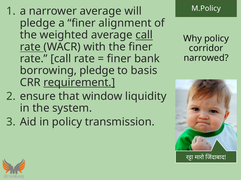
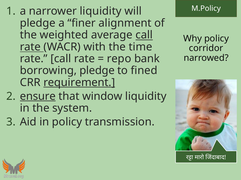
narrower average: average -> liquidity
the finer: finer -> time
finer at (119, 59): finer -> repo
basis: basis -> fined
ensure underline: none -> present
